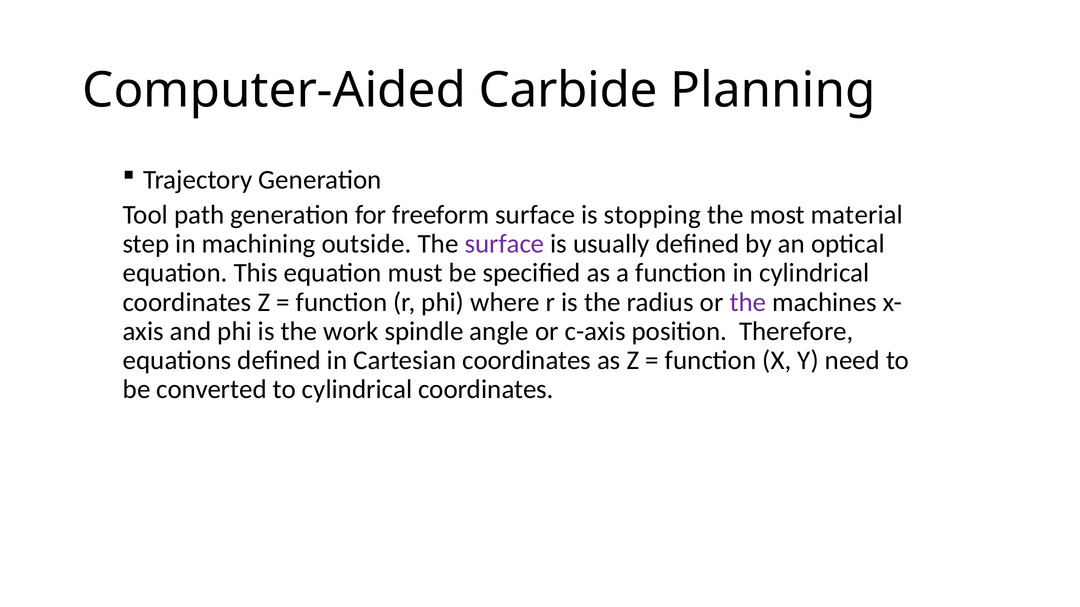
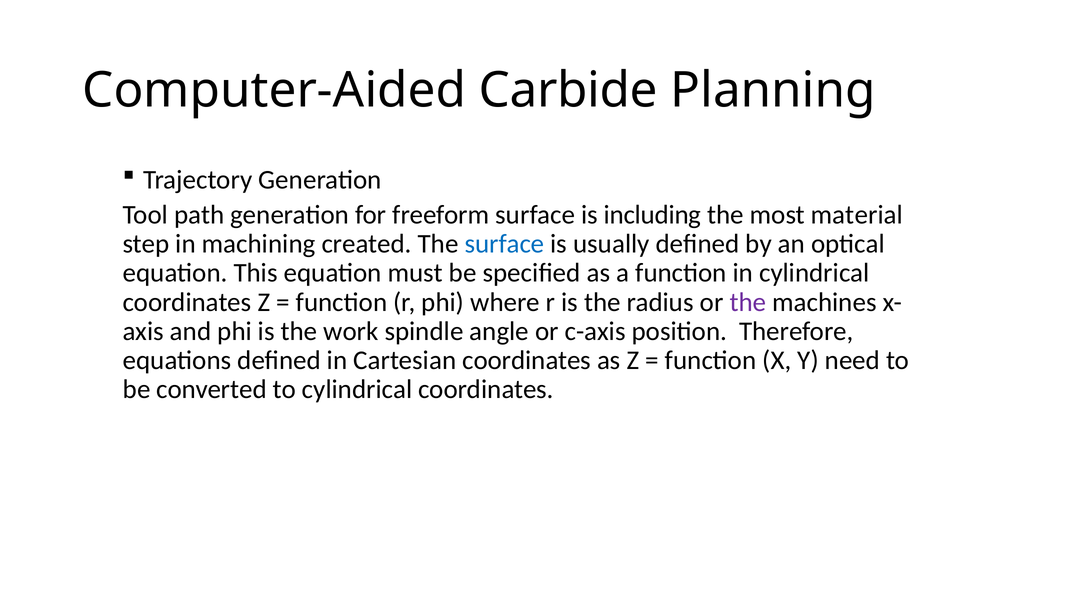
stopping: stopping -> including
outside: outside -> created
surface at (504, 244) colour: purple -> blue
